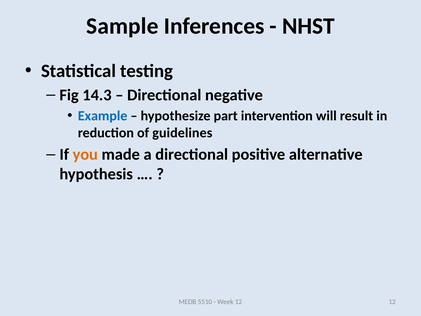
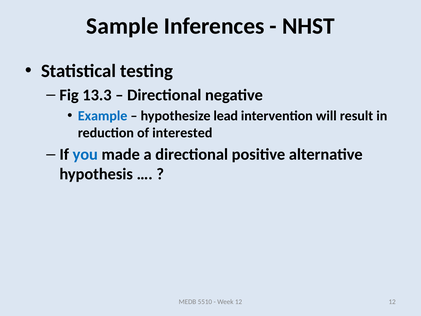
14.3: 14.3 -> 13.3
part: part -> lead
guidelines: guidelines -> interested
you colour: orange -> blue
